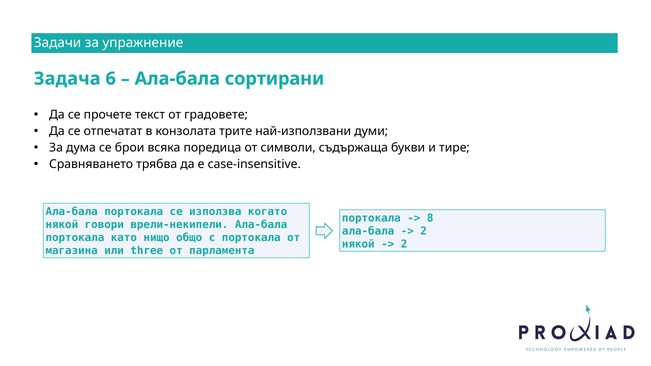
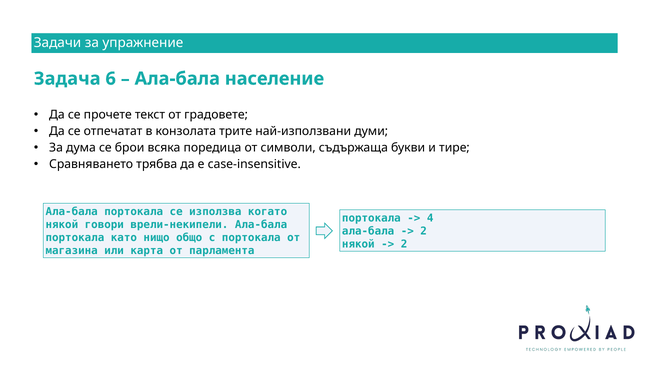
сортирани: сортирани -> население
8: 8 -> 4
three: three -> карта
